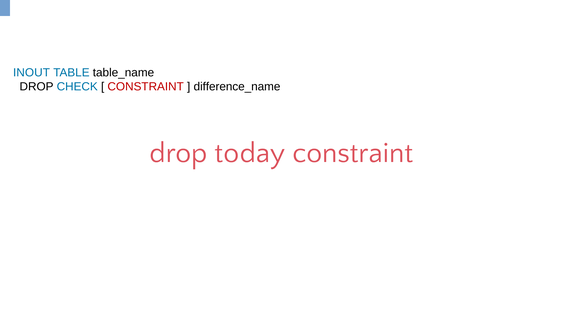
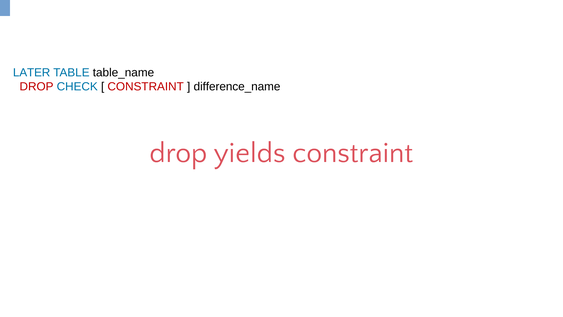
INOUT: INOUT -> LATER
DROP at (36, 87) colour: black -> red
today: today -> yields
